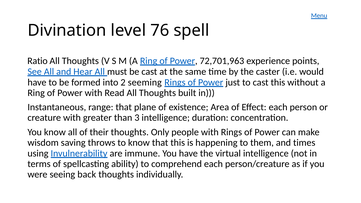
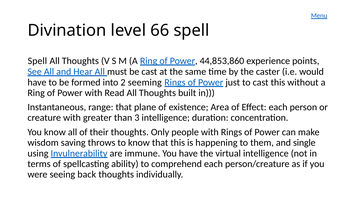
76: 76 -> 66
Ratio at (37, 61): Ratio -> Spell
72,701,963: 72,701,963 -> 44,853,860
times: times -> single
